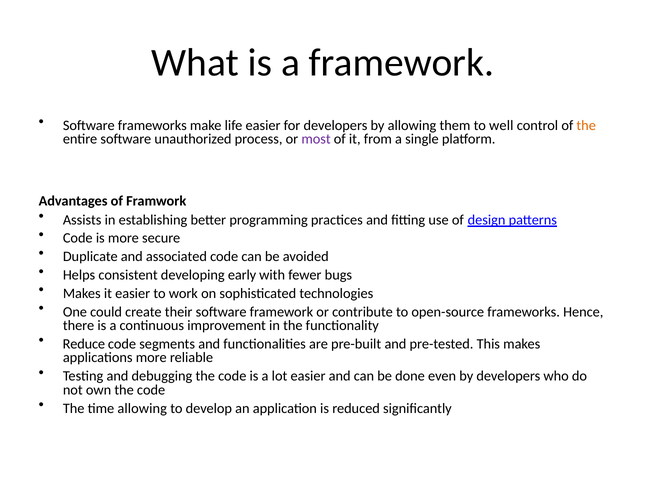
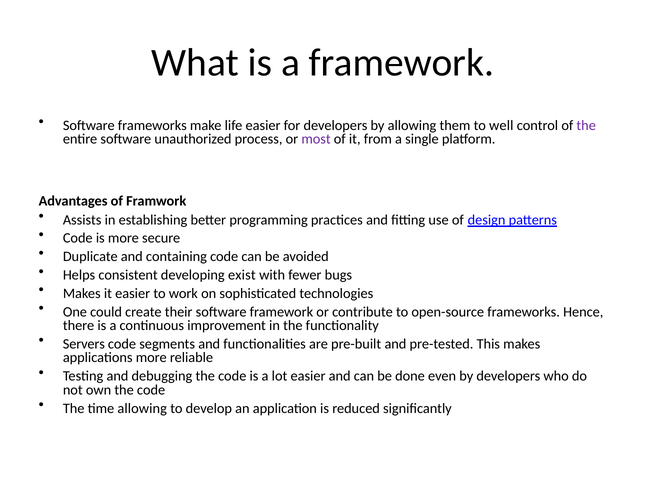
the at (586, 125) colour: orange -> purple
associated: associated -> containing
early: early -> exist
Reduce: Reduce -> Servers
